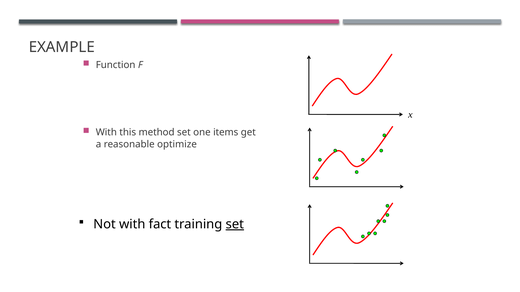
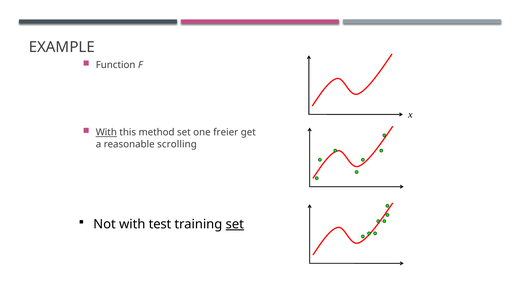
With at (106, 133) underline: none -> present
items: items -> freier
optimize: optimize -> scrolling
fact: fact -> test
